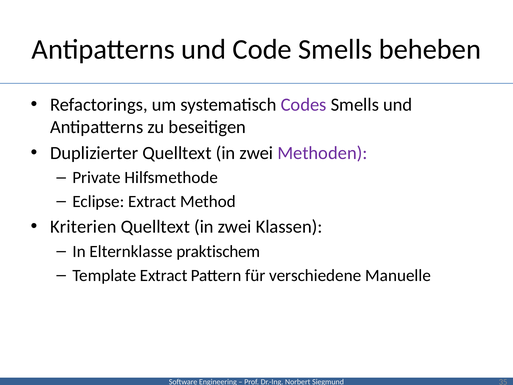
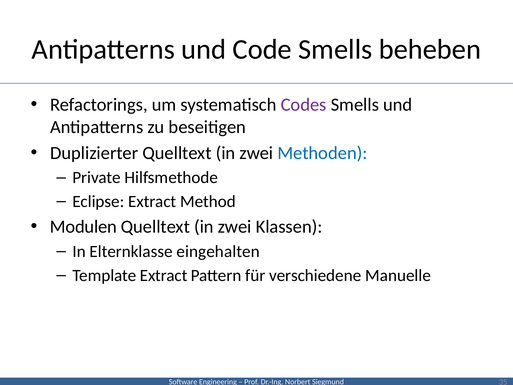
Methoden colour: purple -> blue
Kriterien: Kriterien -> Modulen
praktischem: praktischem -> eingehalten
